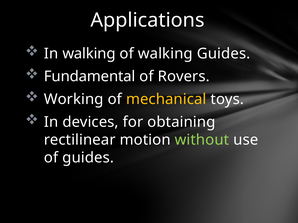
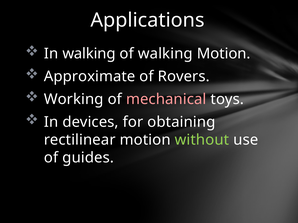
walking Guides: Guides -> Motion
Fundamental: Fundamental -> Approximate
mechanical colour: yellow -> pink
